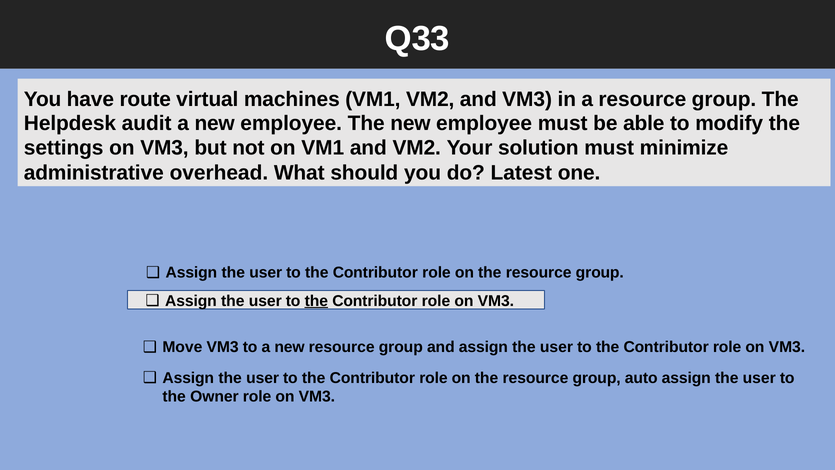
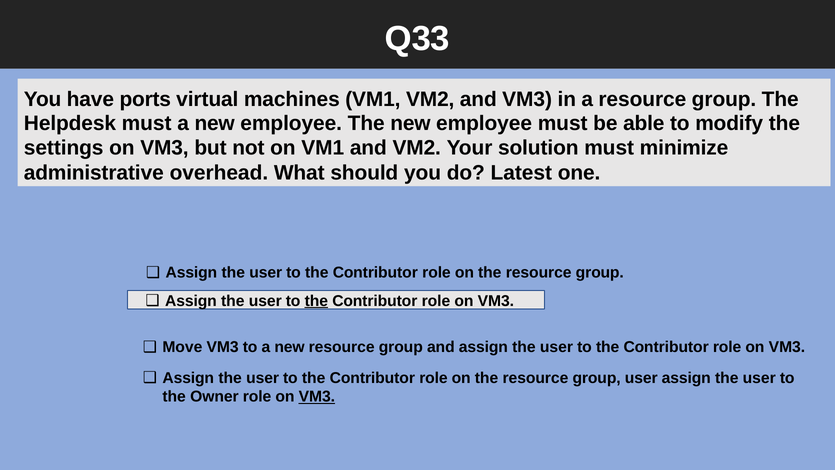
route: route -> ports
Helpdesk audit: audit -> must
group auto: auto -> user
VM3 at (317, 396) underline: none -> present
